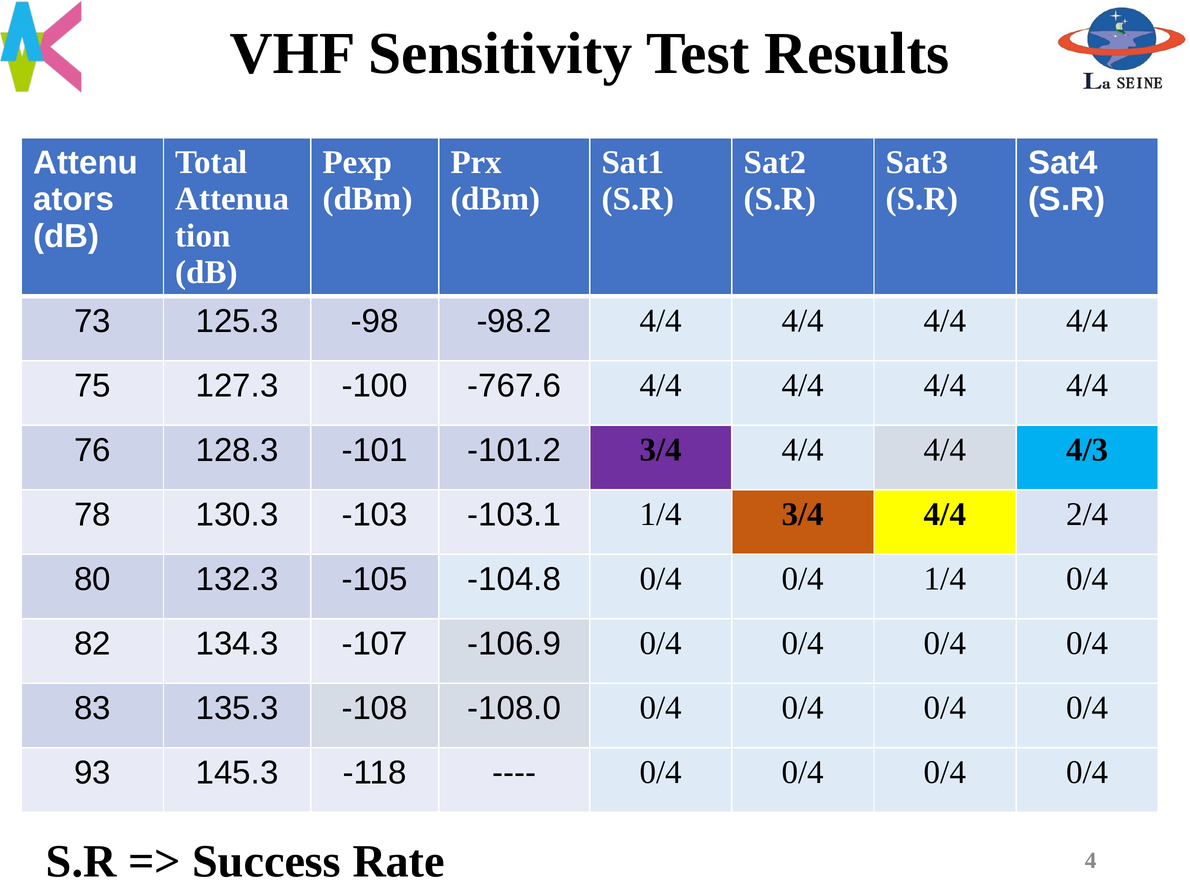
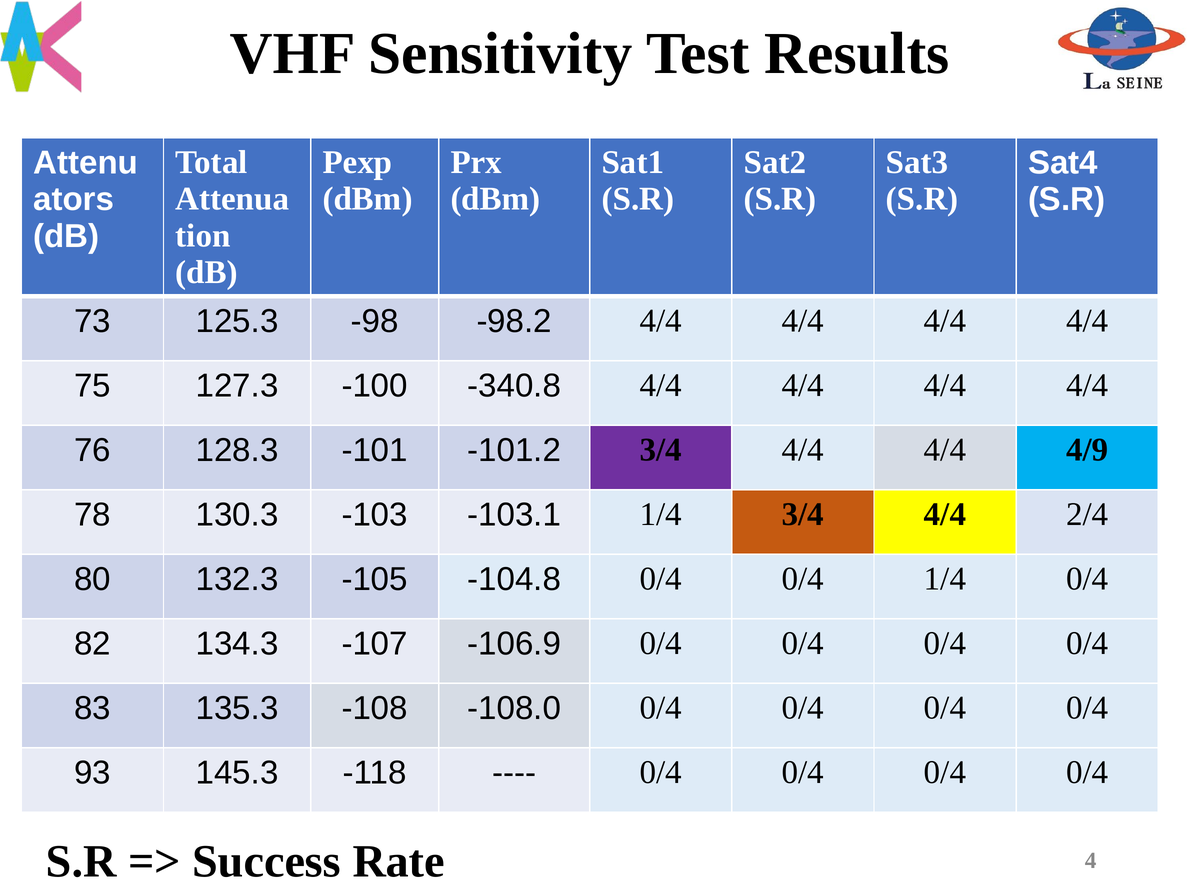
-767.6: -767.6 -> -340.8
4/3: 4/3 -> 4/9
